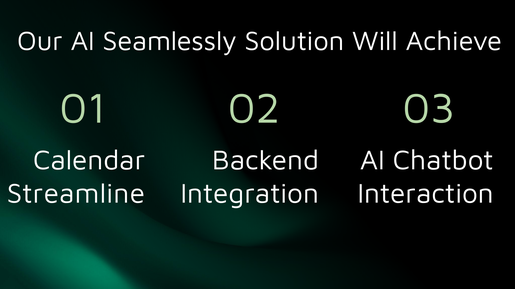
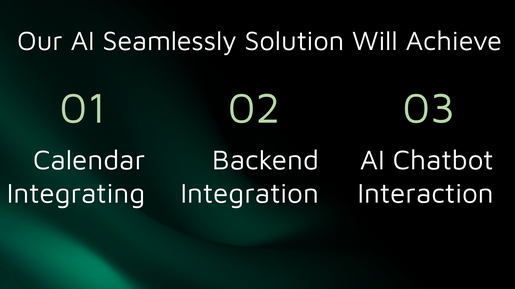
Streamline: Streamline -> Integrating
